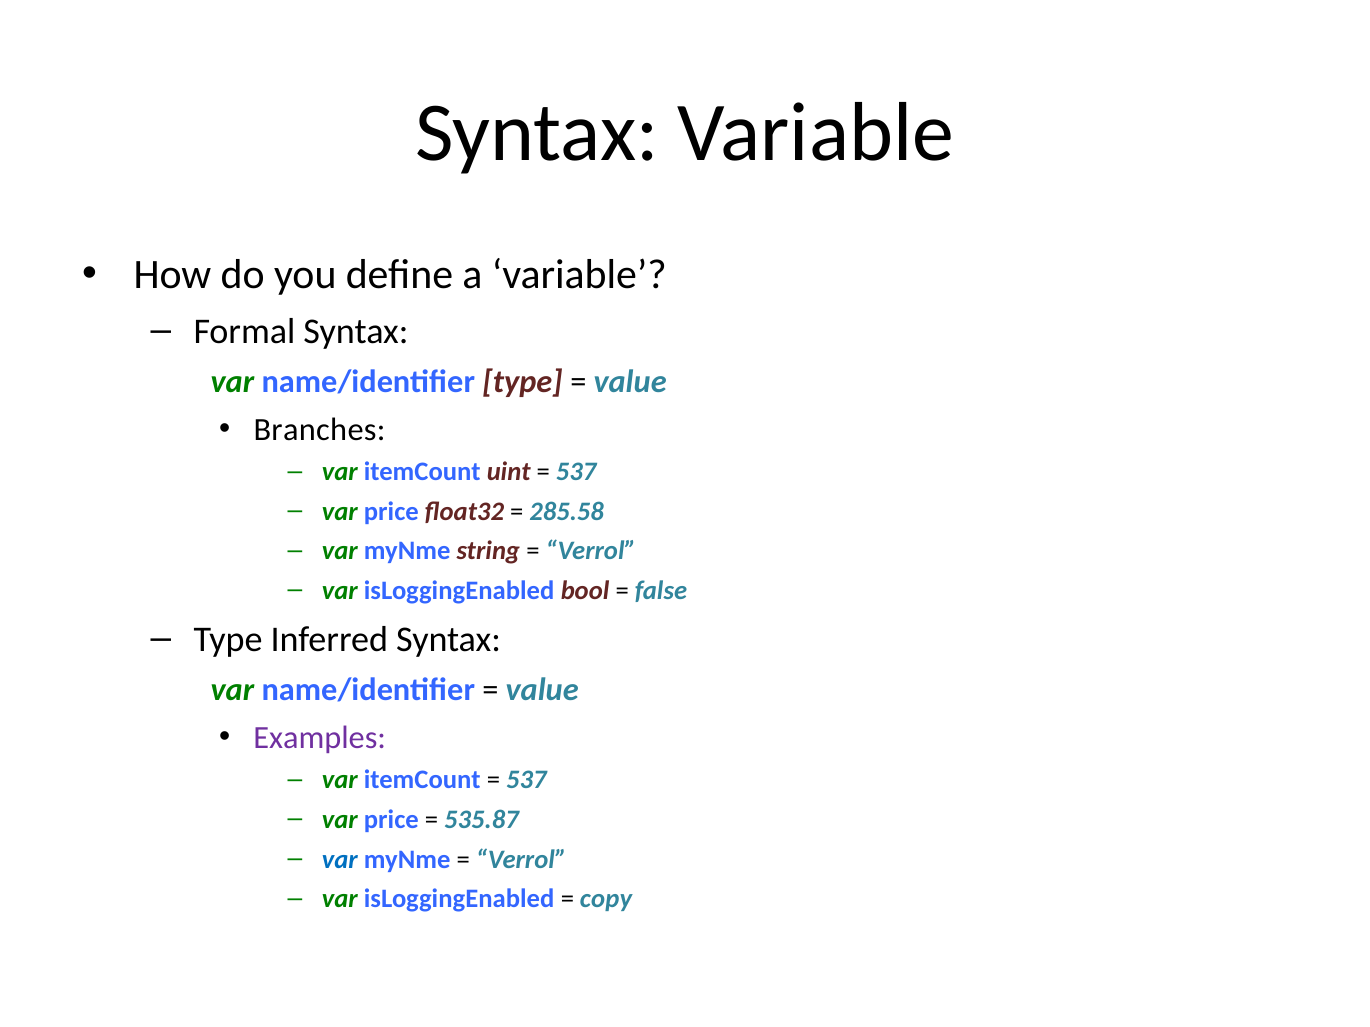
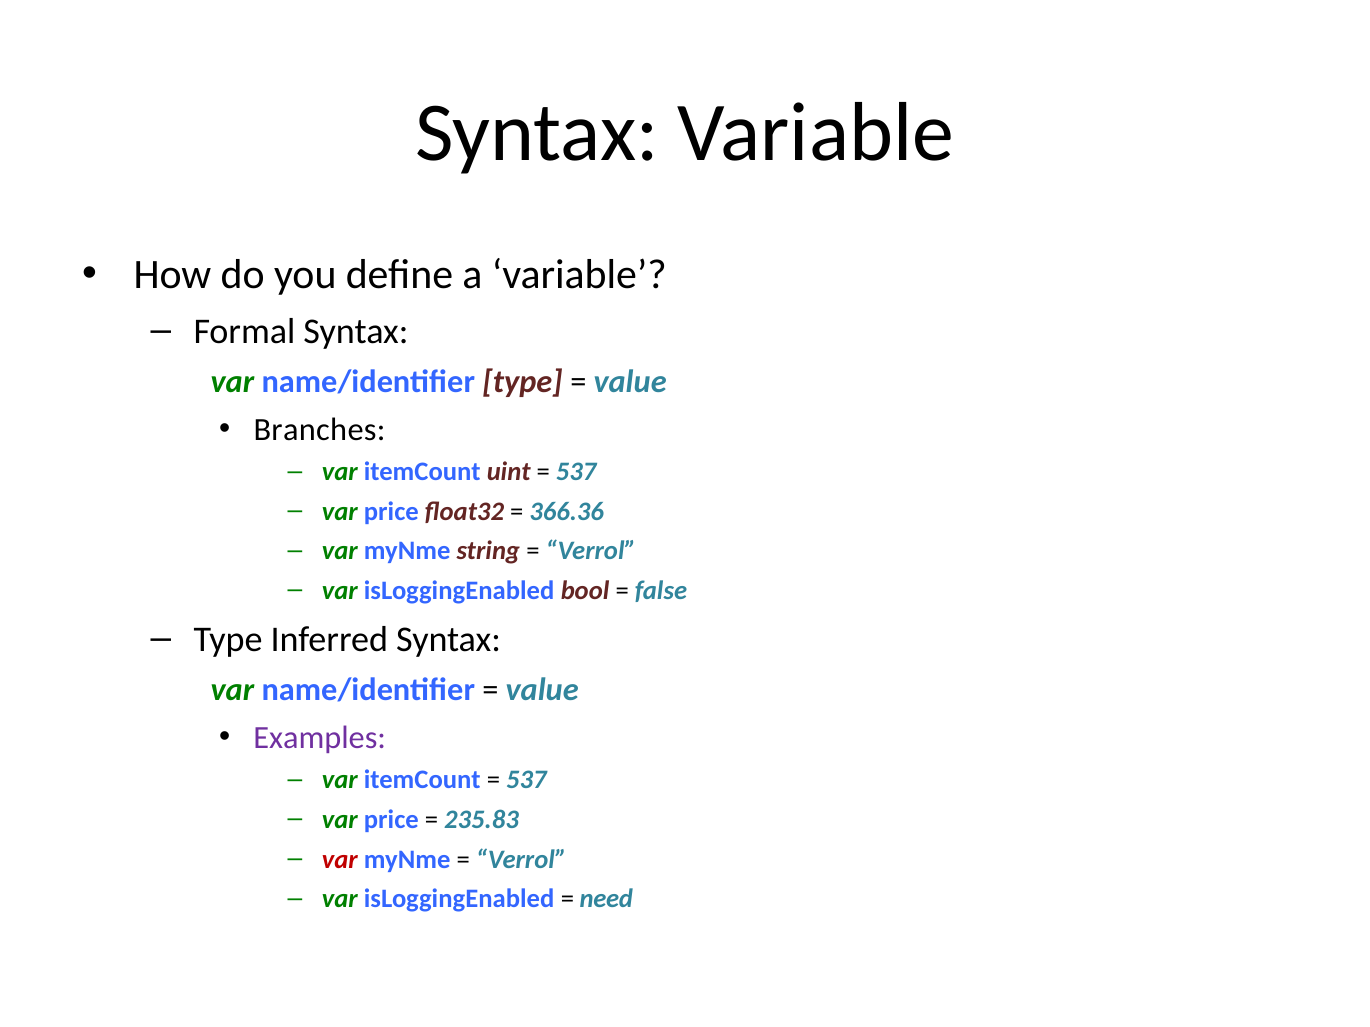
285.58: 285.58 -> 366.36
535.87: 535.87 -> 235.83
var at (340, 860) colour: blue -> red
copy: copy -> need
